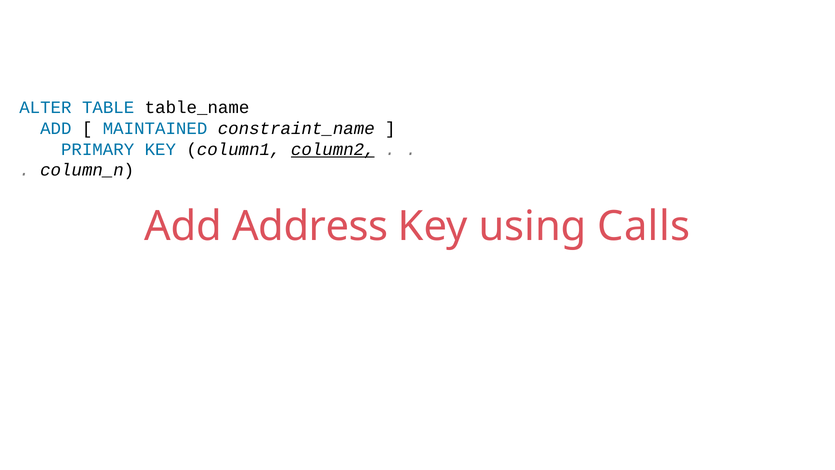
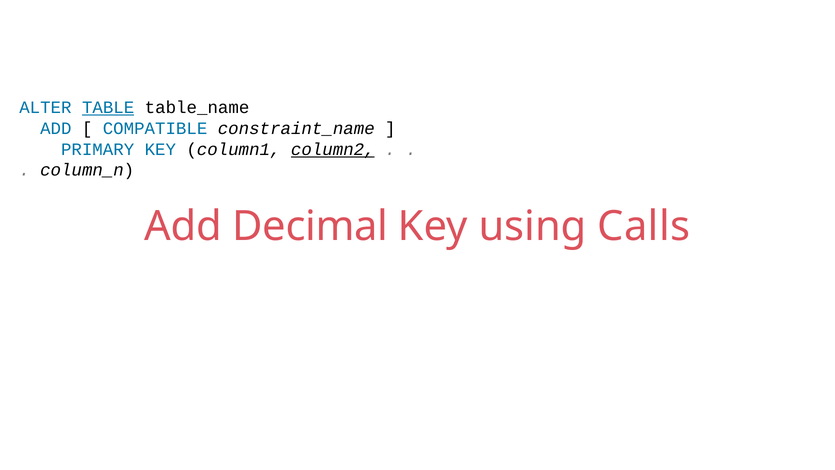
TABLE underline: none -> present
MAINTAINED: MAINTAINED -> COMPATIBLE
Address: Address -> Decimal
